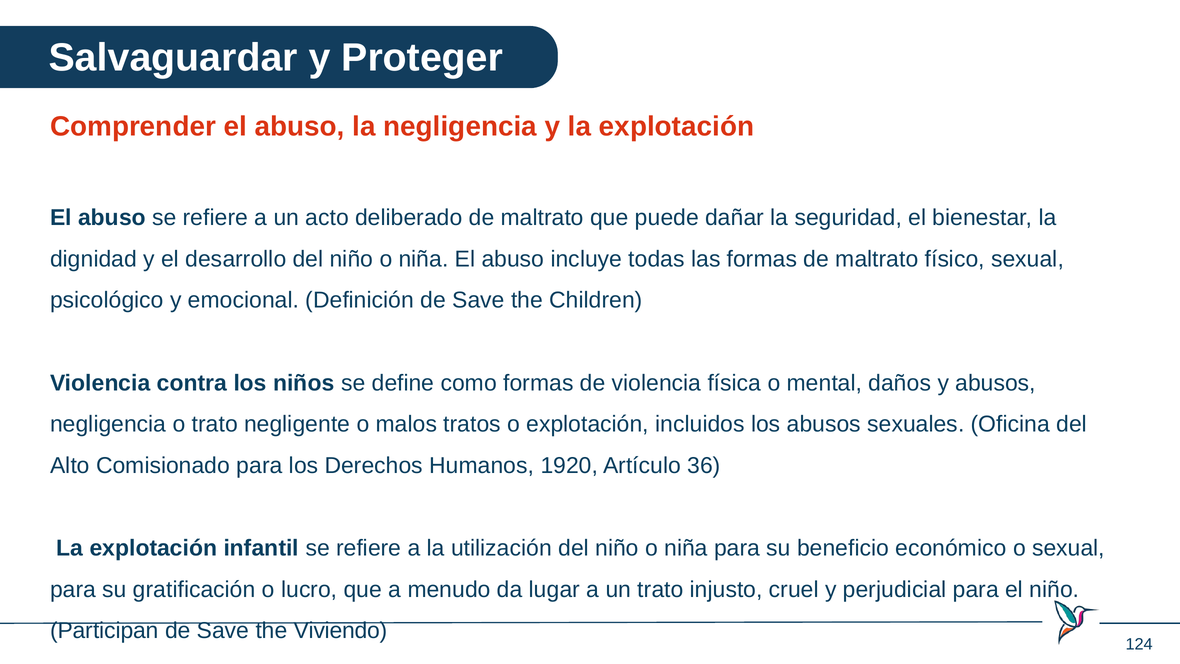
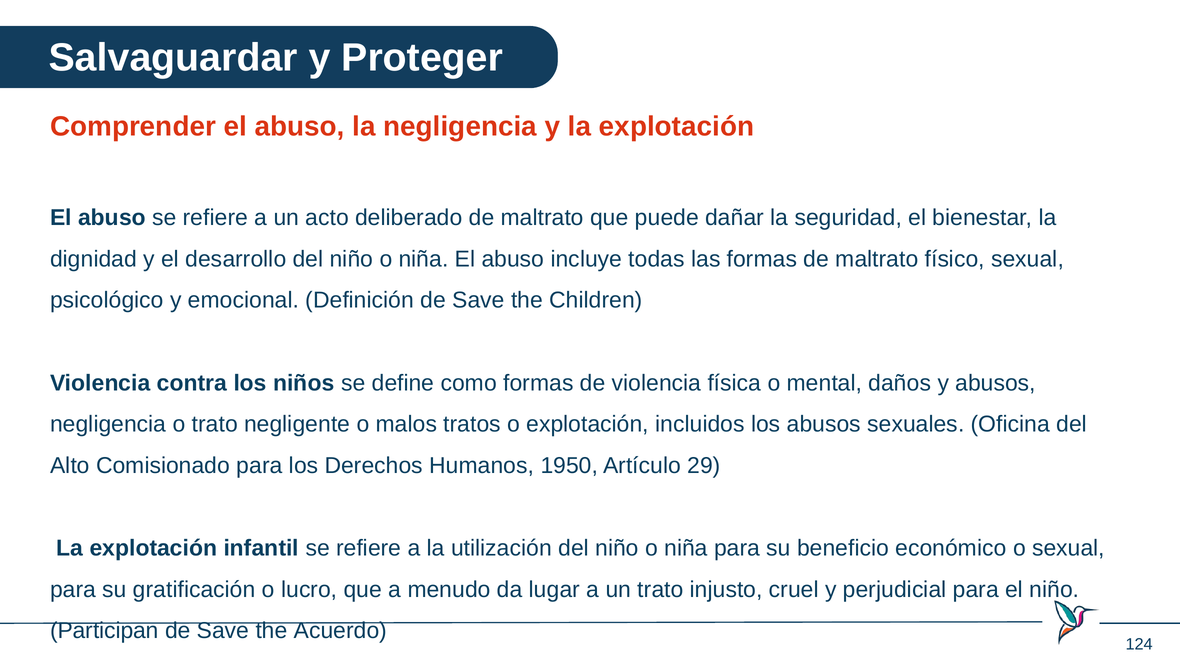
1920: 1920 -> 1950
36: 36 -> 29
Viviendo: Viviendo -> Acuerdo
